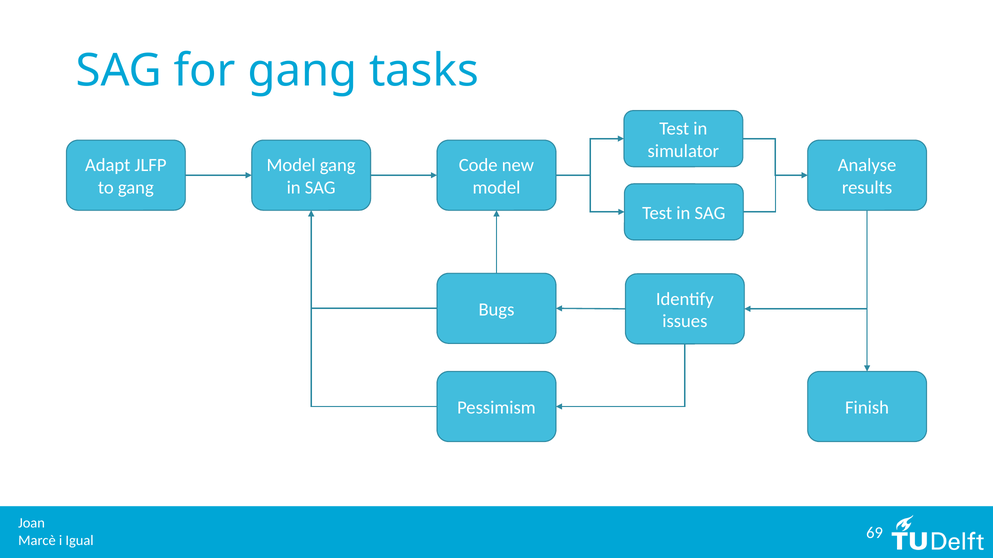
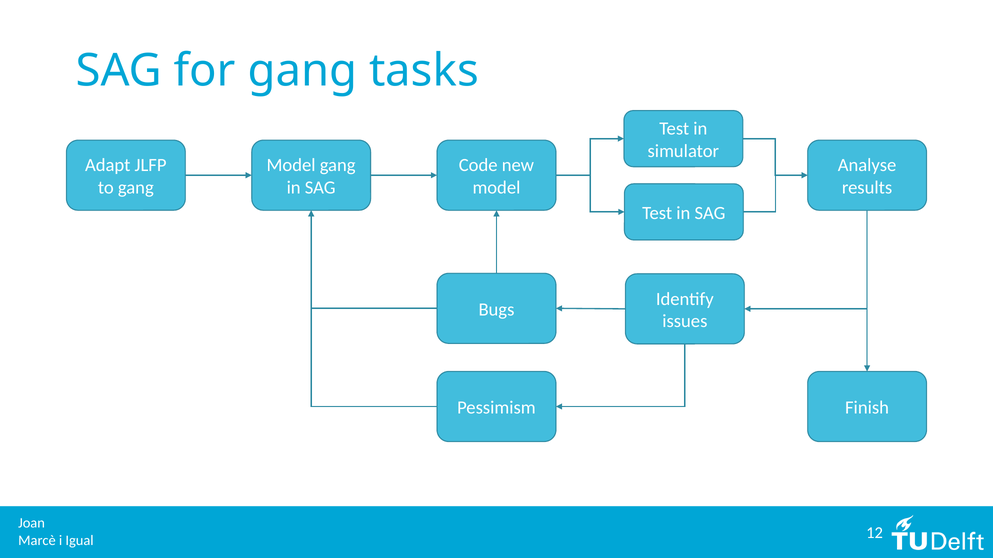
69: 69 -> 12
